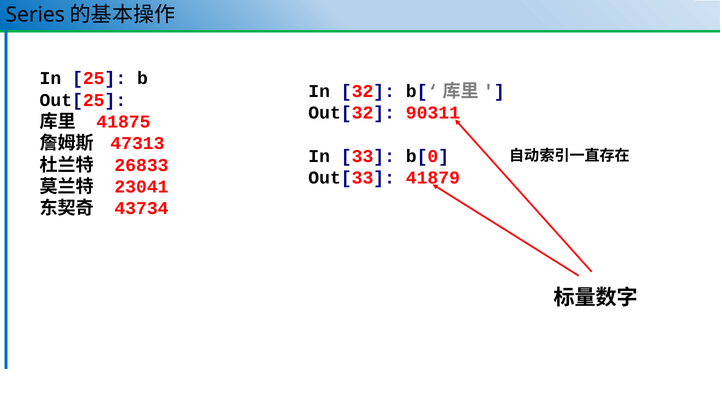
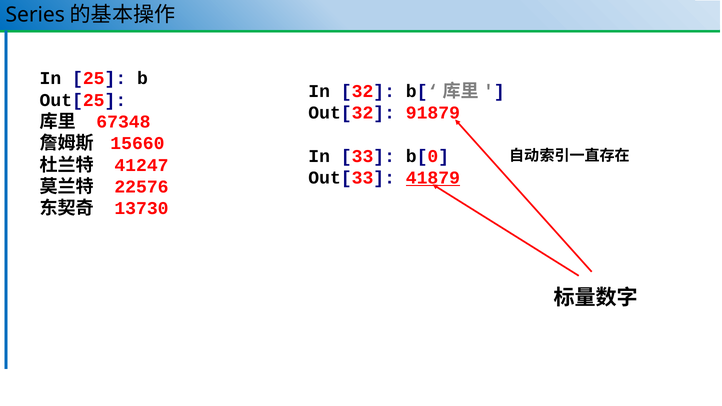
90311: 90311 -> 91879
41875: 41875 -> 67348
47313: 47313 -> 15660
26833: 26833 -> 41247
41879 underline: none -> present
23041: 23041 -> 22576
43734: 43734 -> 13730
